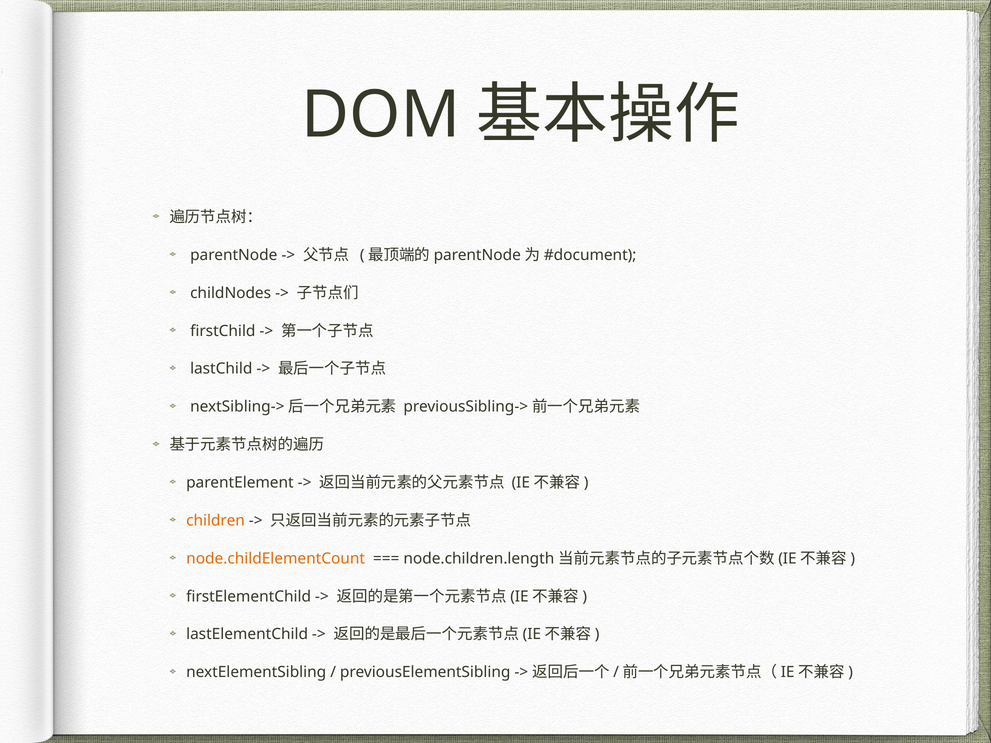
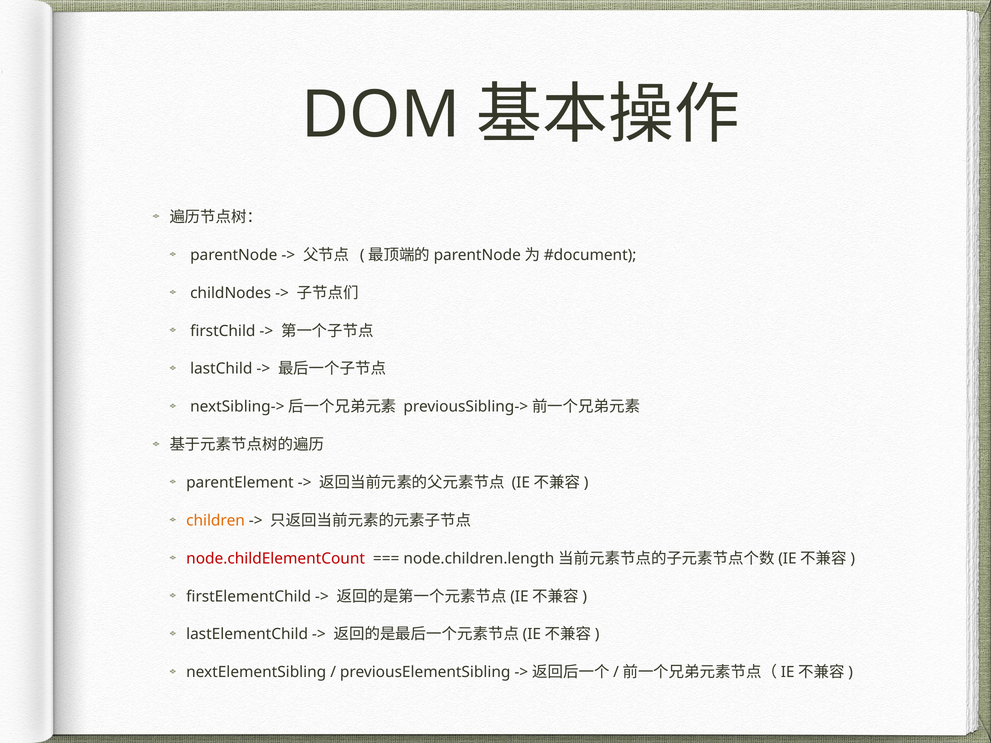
node.childElementCount colour: orange -> red
